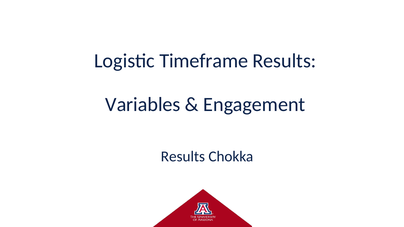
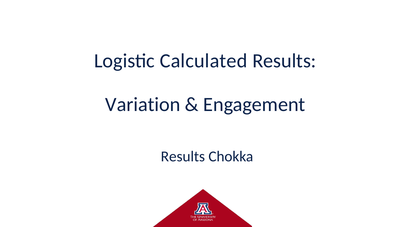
Timeframe: Timeframe -> Calculated
Variables: Variables -> Variation
